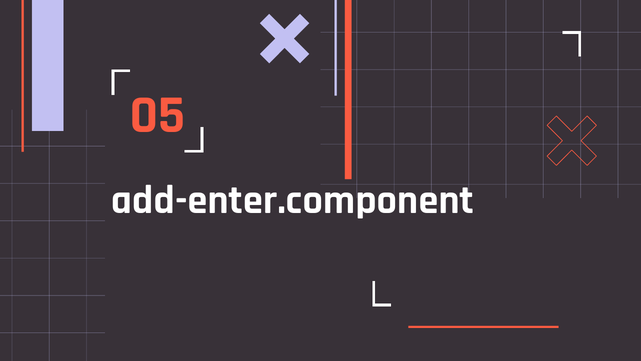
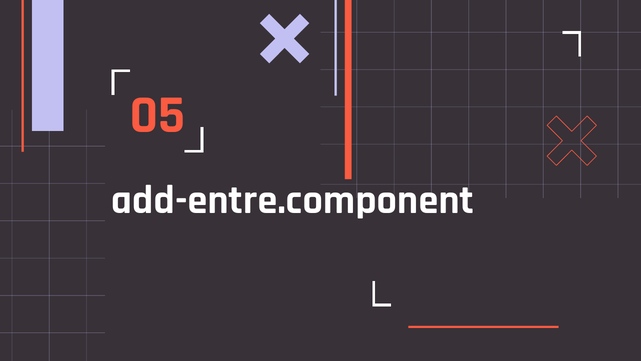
add-enter.component: add-enter.component -> add-entre.component
